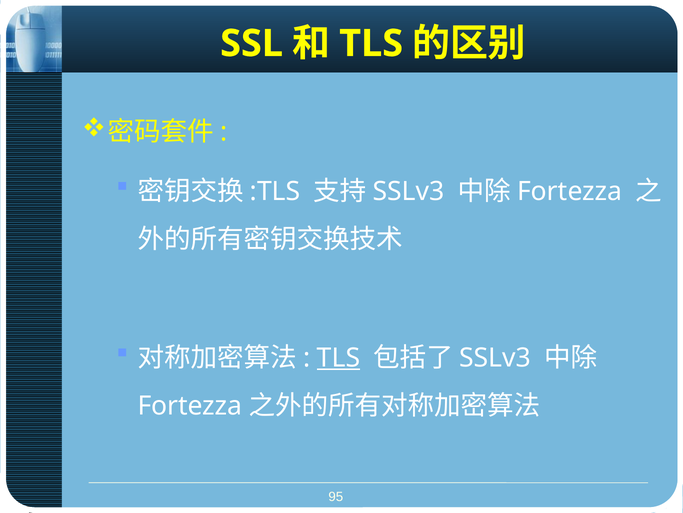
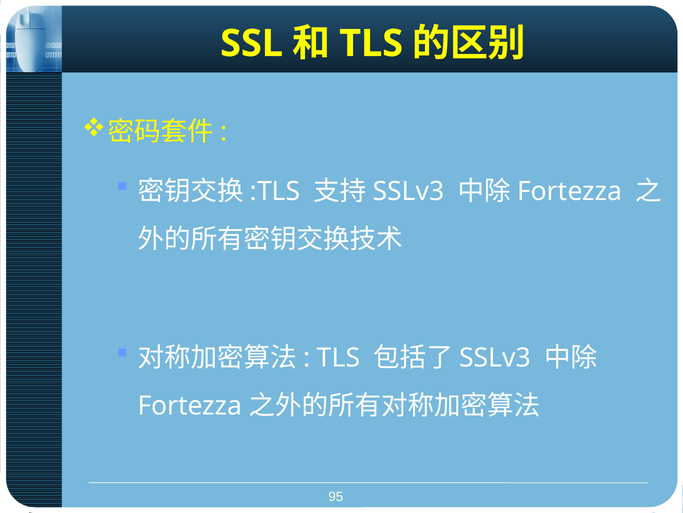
TLS at (339, 357) underline: present -> none
